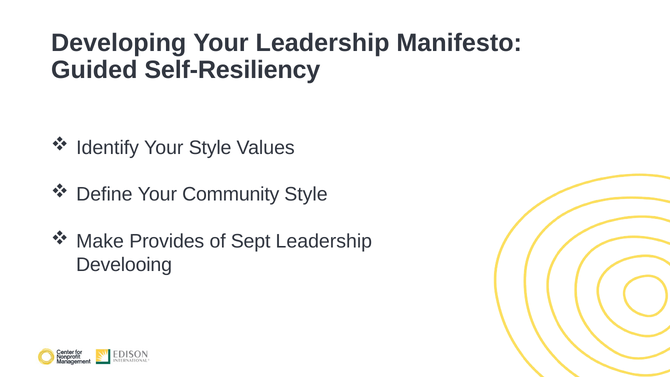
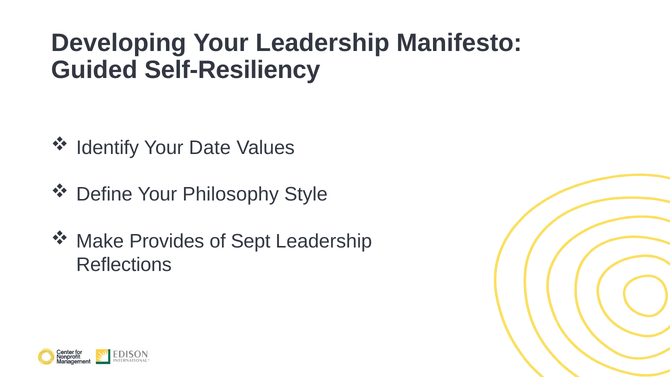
Your Style: Style -> Date
Community: Community -> Philosophy
Develooing: Develooing -> Reflections
